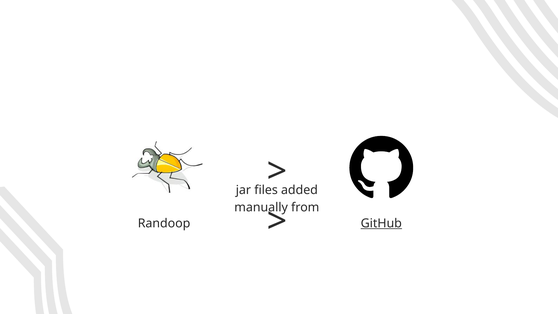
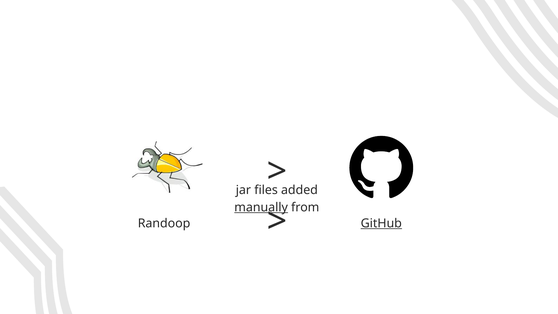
manually underline: none -> present
